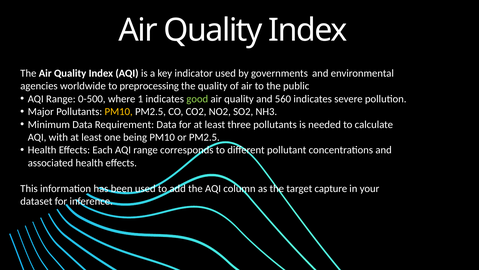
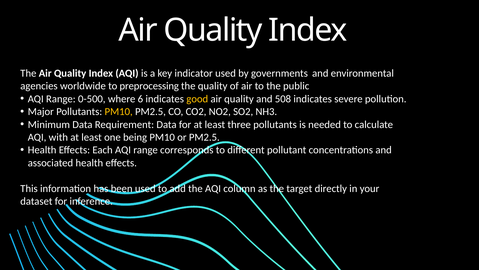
1: 1 -> 6
good colour: light green -> yellow
560: 560 -> 508
capture: capture -> directly
